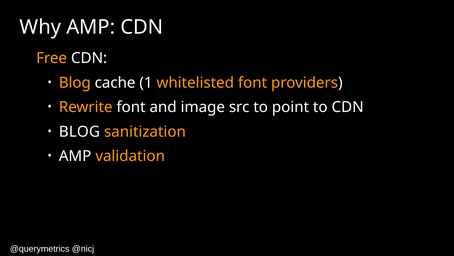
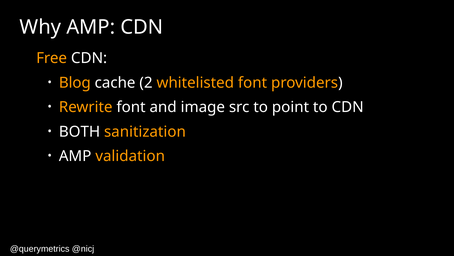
1: 1 -> 2
BLOG at (79, 131): BLOG -> BOTH
